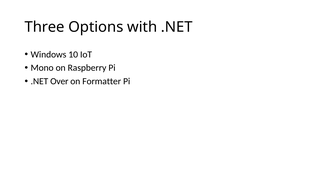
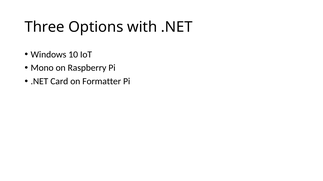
Over: Over -> Card
